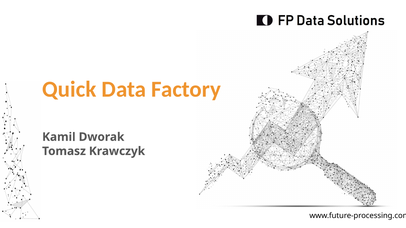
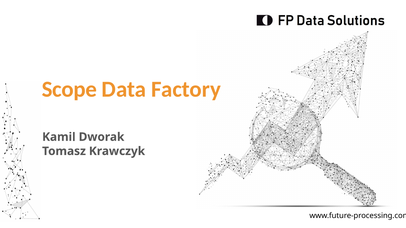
Quick: Quick -> Scope
